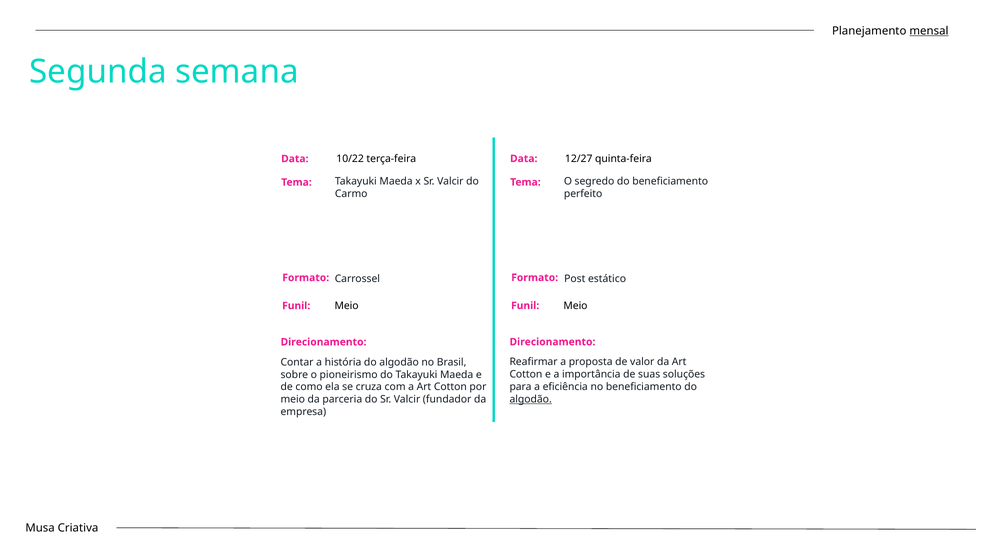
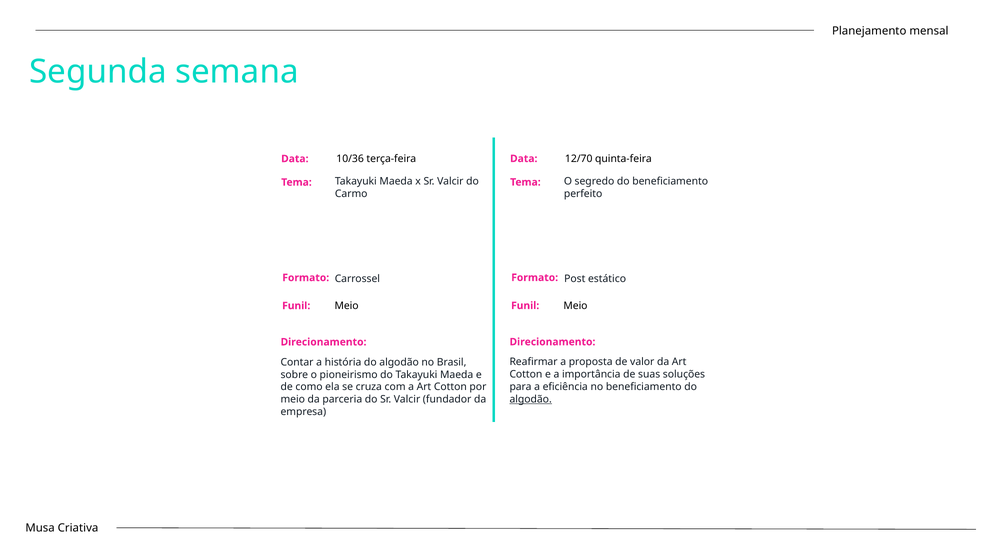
mensal underline: present -> none
12/27: 12/27 -> 12/70
10/22: 10/22 -> 10/36
